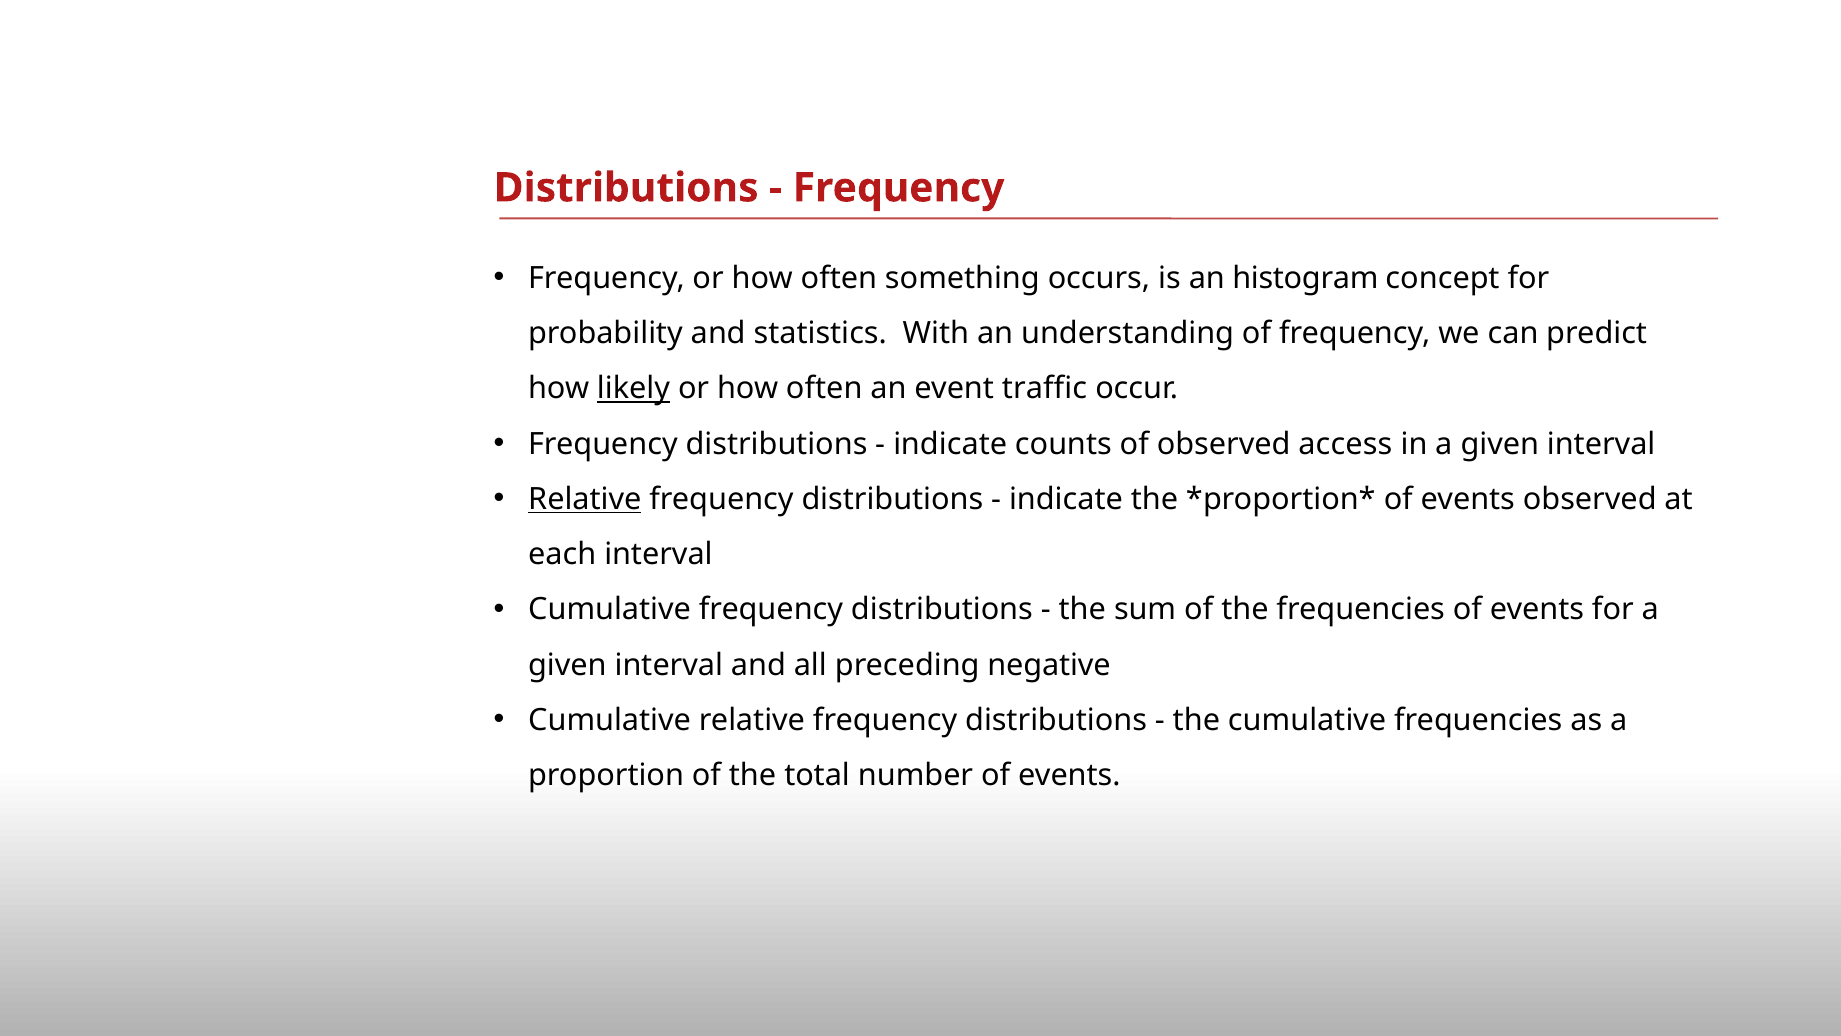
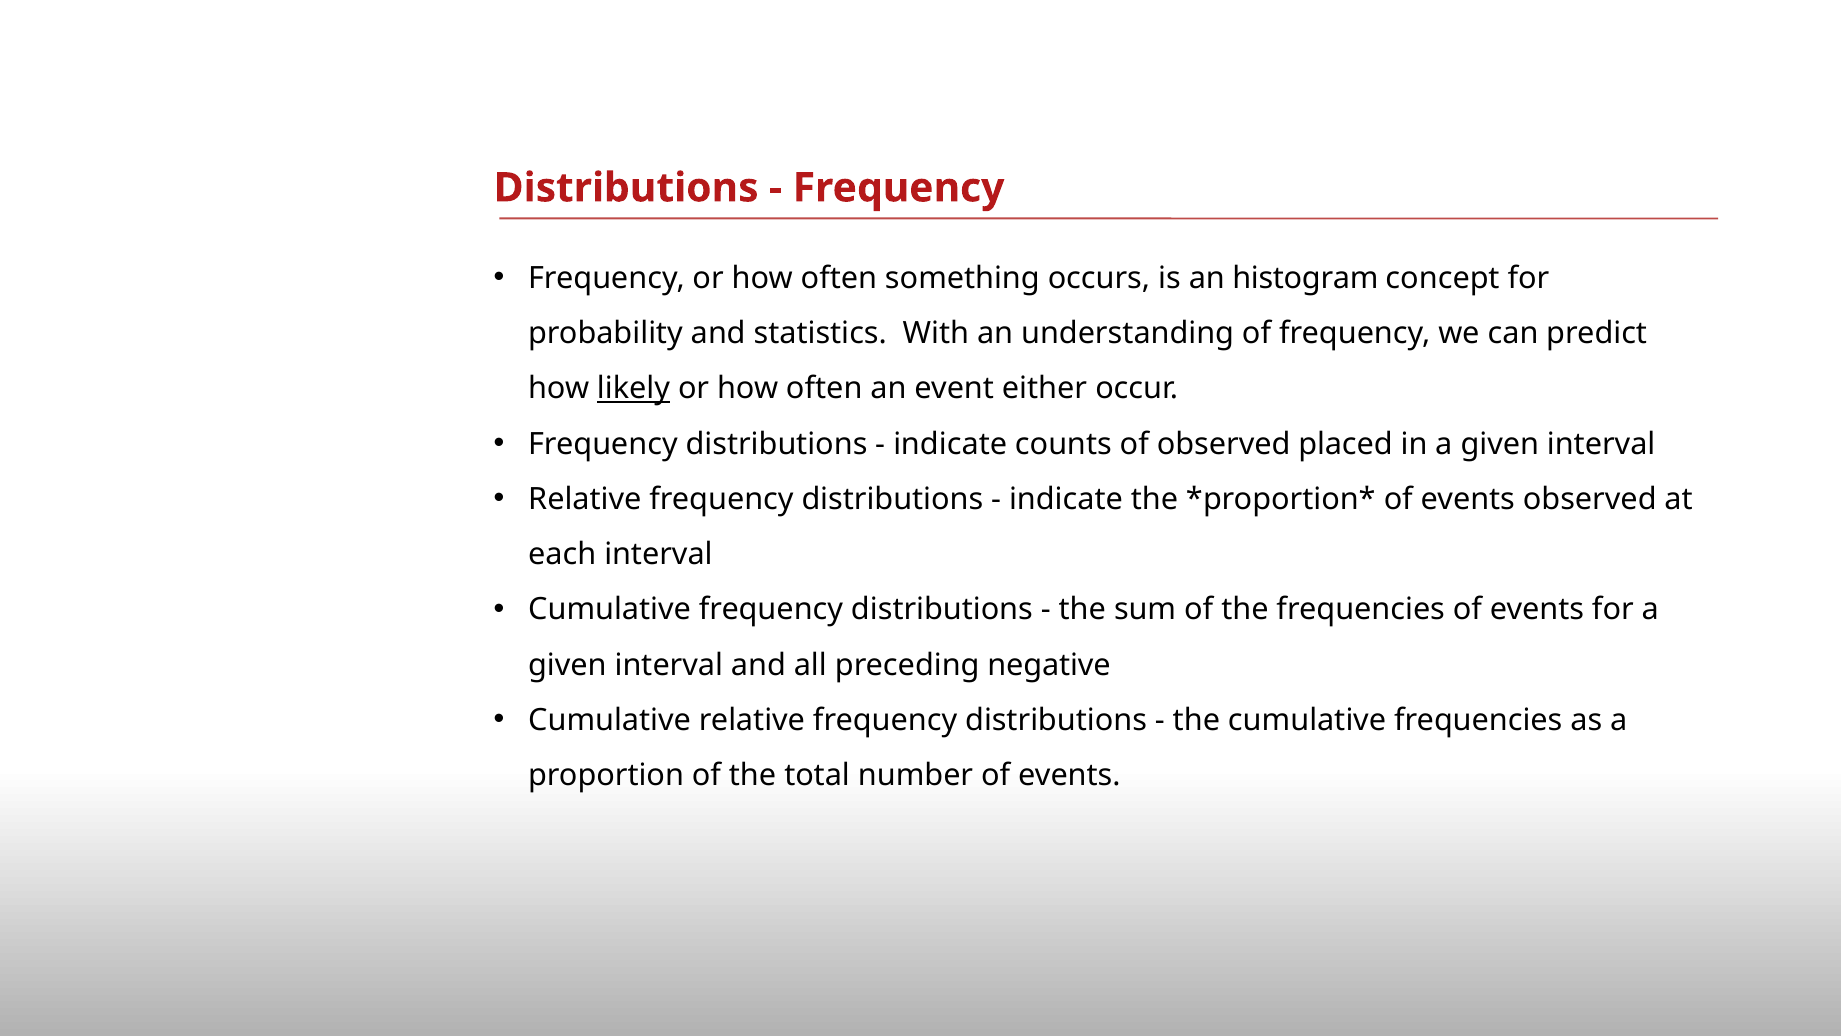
traffic: traffic -> either
access: access -> placed
Relative at (585, 499) underline: present -> none
